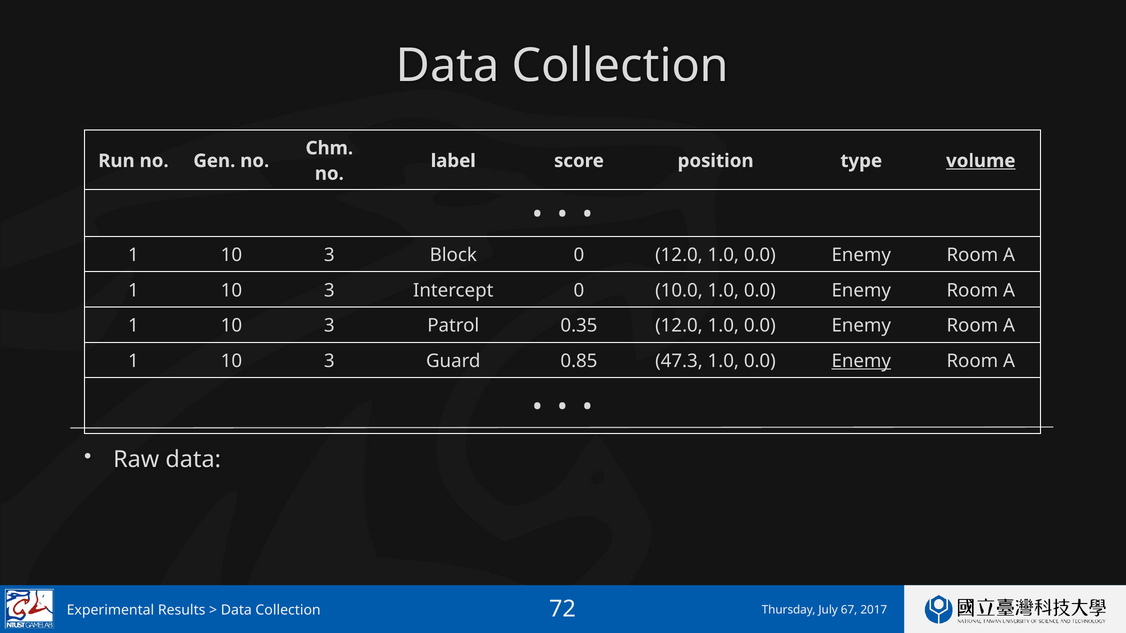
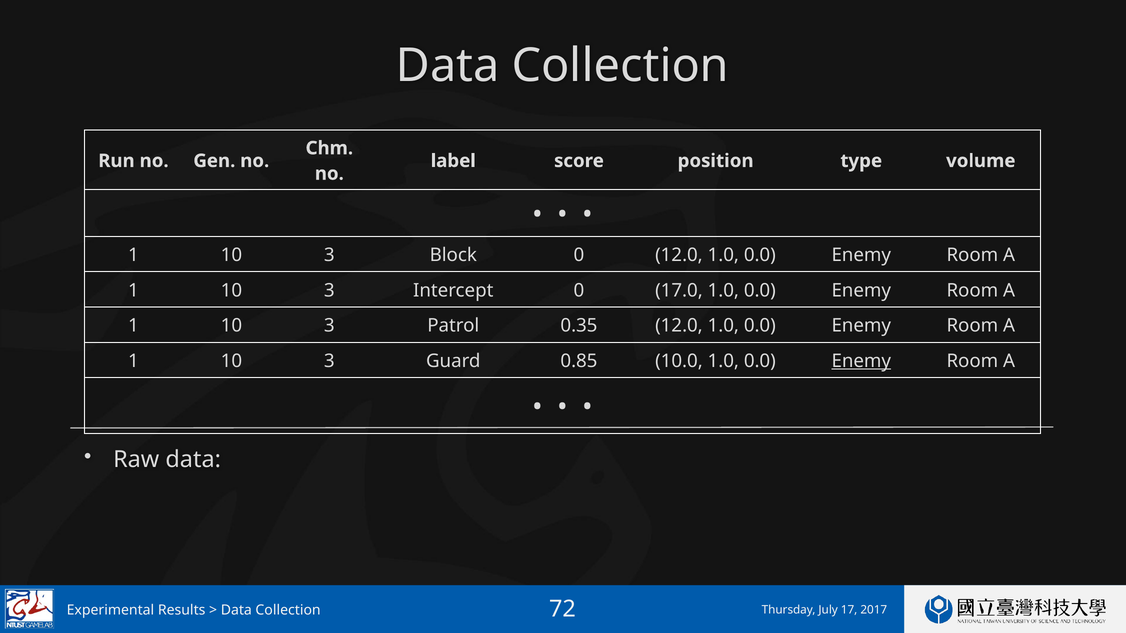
volume underline: present -> none
10.0: 10.0 -> 17.0
47.3: 47.3 -> 10.0
67: 67 -> 17
